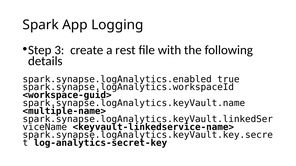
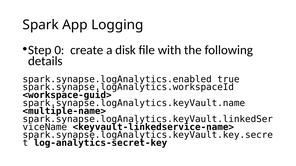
3: 3 -> 0
rest: rest -> disk
